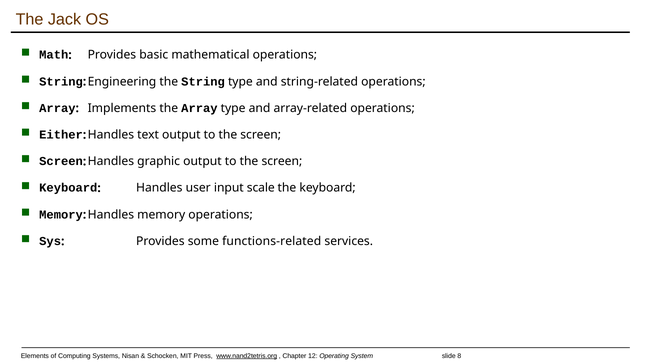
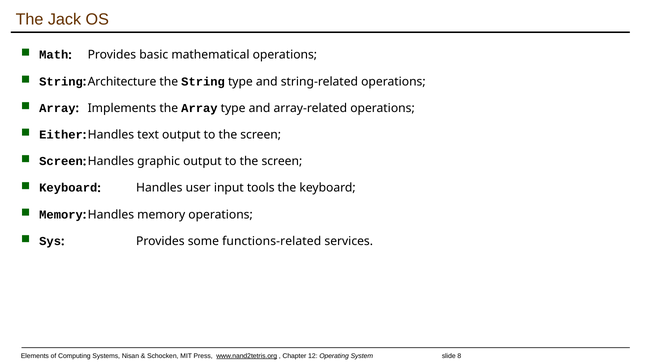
Engineering: Engineering -> Architecture
scale: scale -> tools
